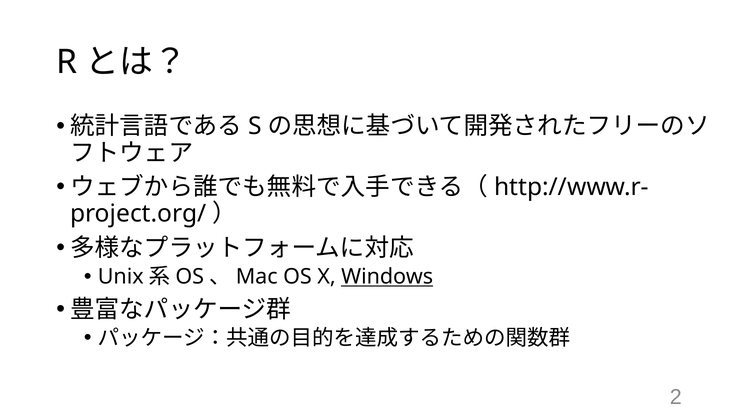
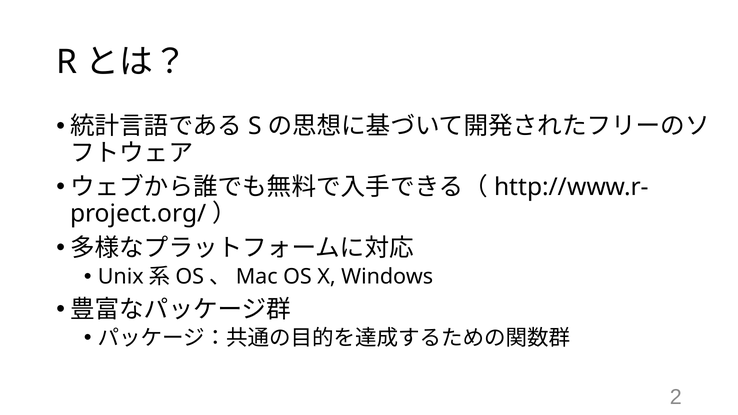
Windows underline: present -> none
